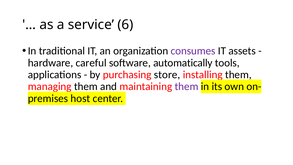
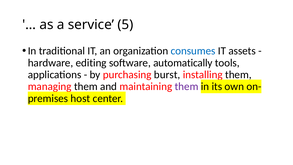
6: 6 -> 5
consumes colour: purple -> blue
careful: careful -> editing
store: store -> burst
